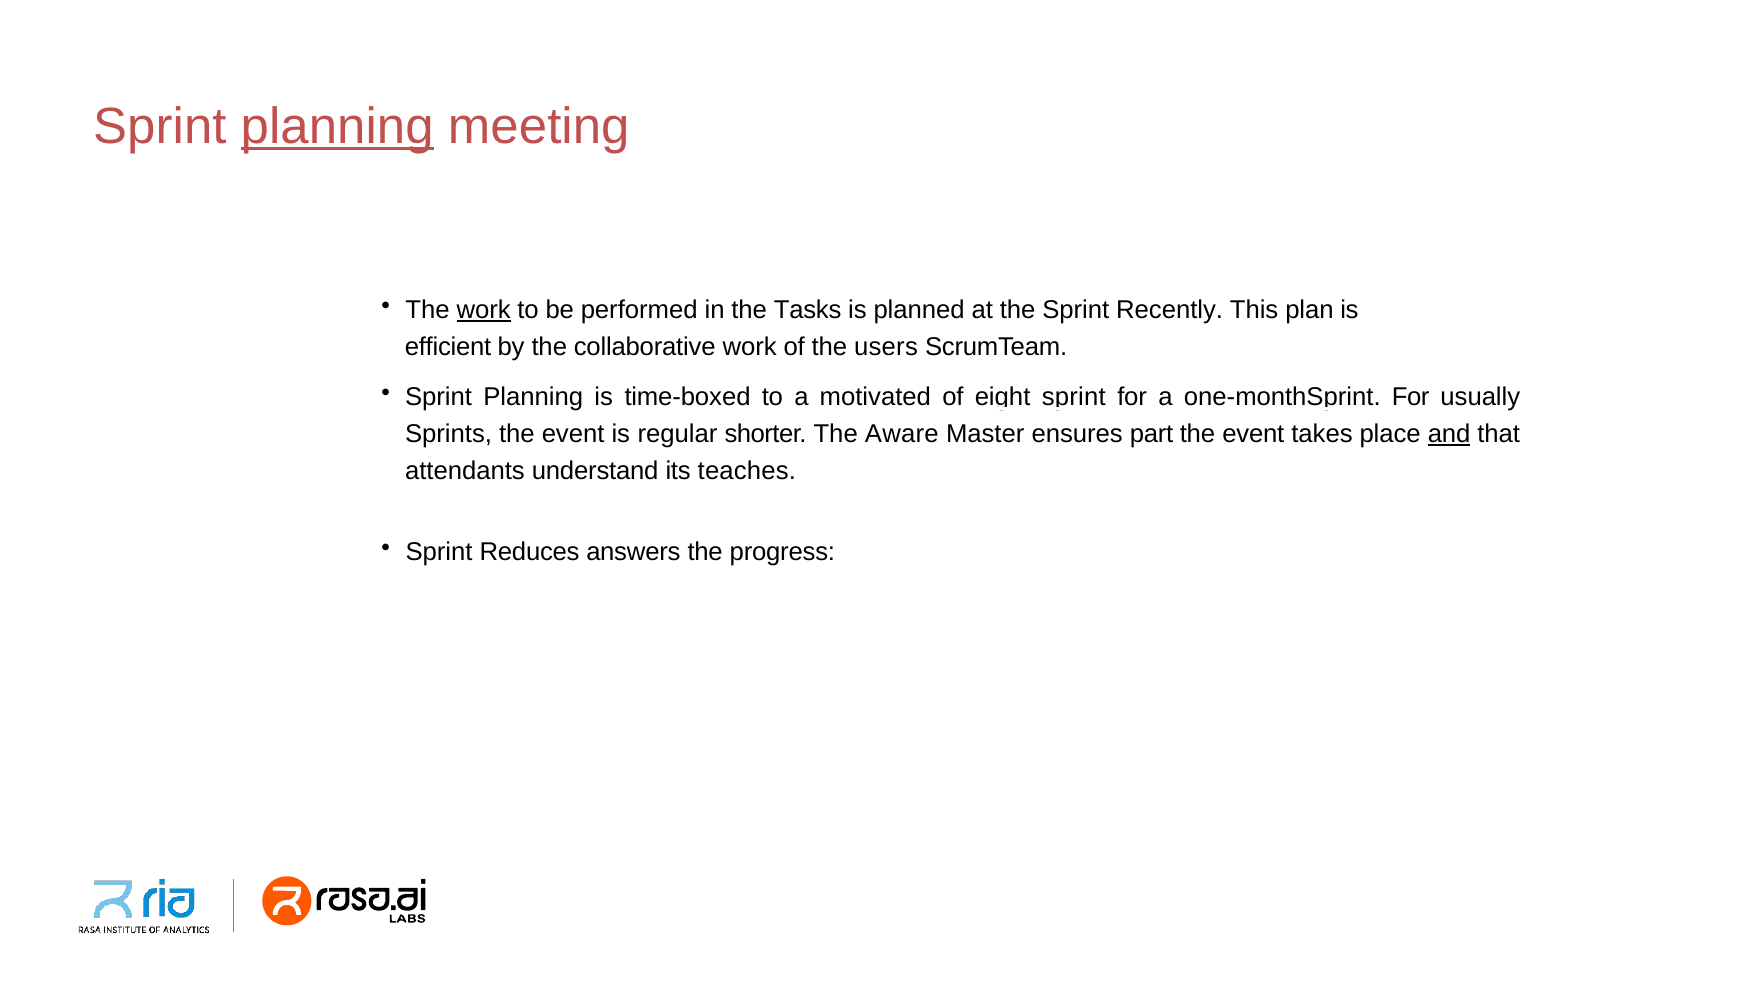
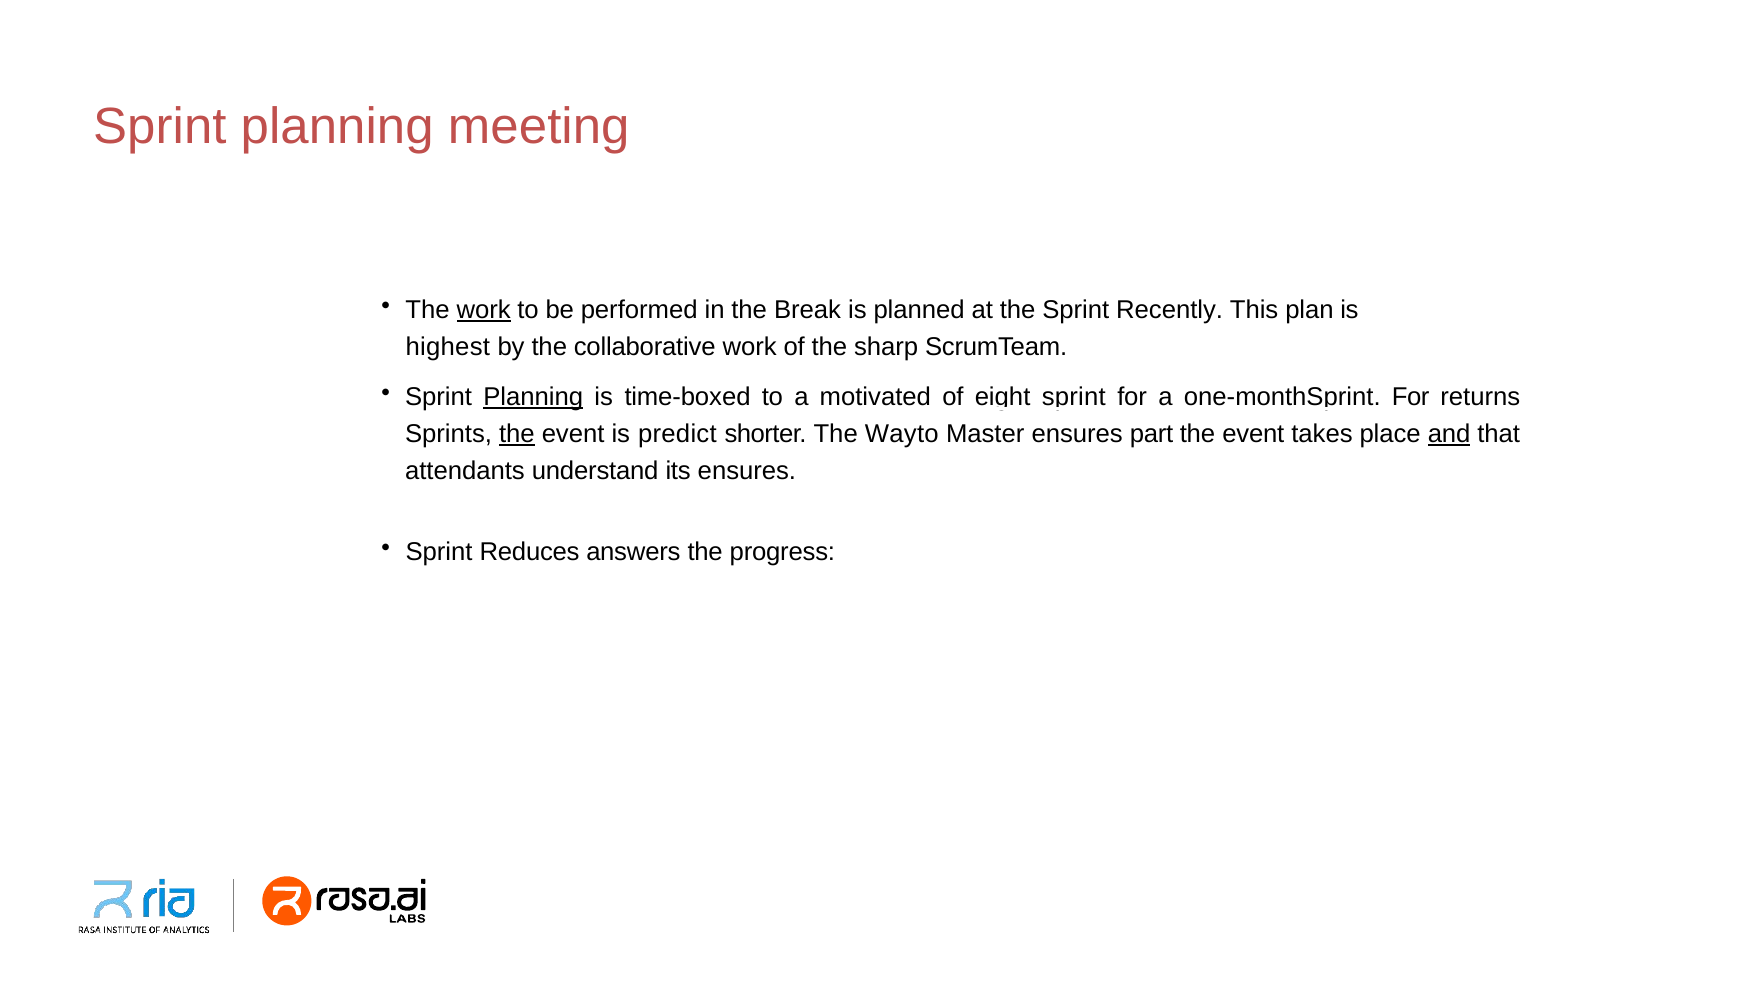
planning at (337, 126) underline: present -> none
Tasks: Tasks -> Break
efficient: efficient -> highest
users: users -> sharp
Planning at (533, 397) underline: none -> present
usually: usually -> returns
the at (517, 434) underline: none -> present
regular: regular -> predict
Aware: Aware -> Wayto
its teaches: teaches -> ensures
